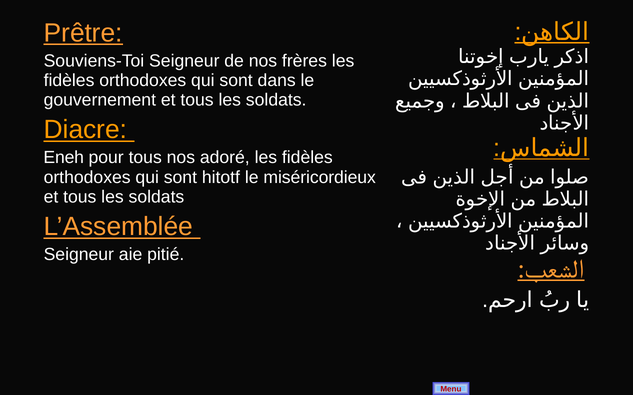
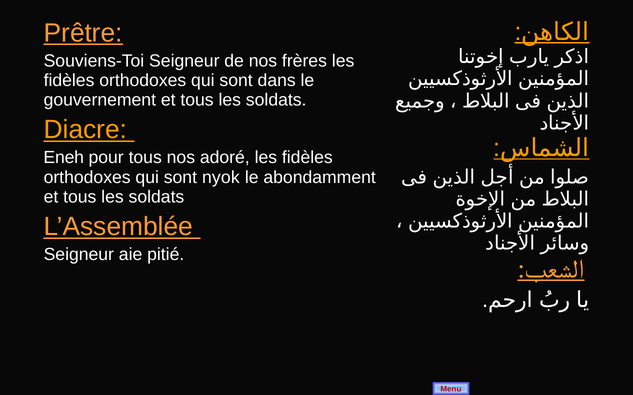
hitotf: hitotf -> nyok
miséricordieux: miséricordieux -> abondamment
